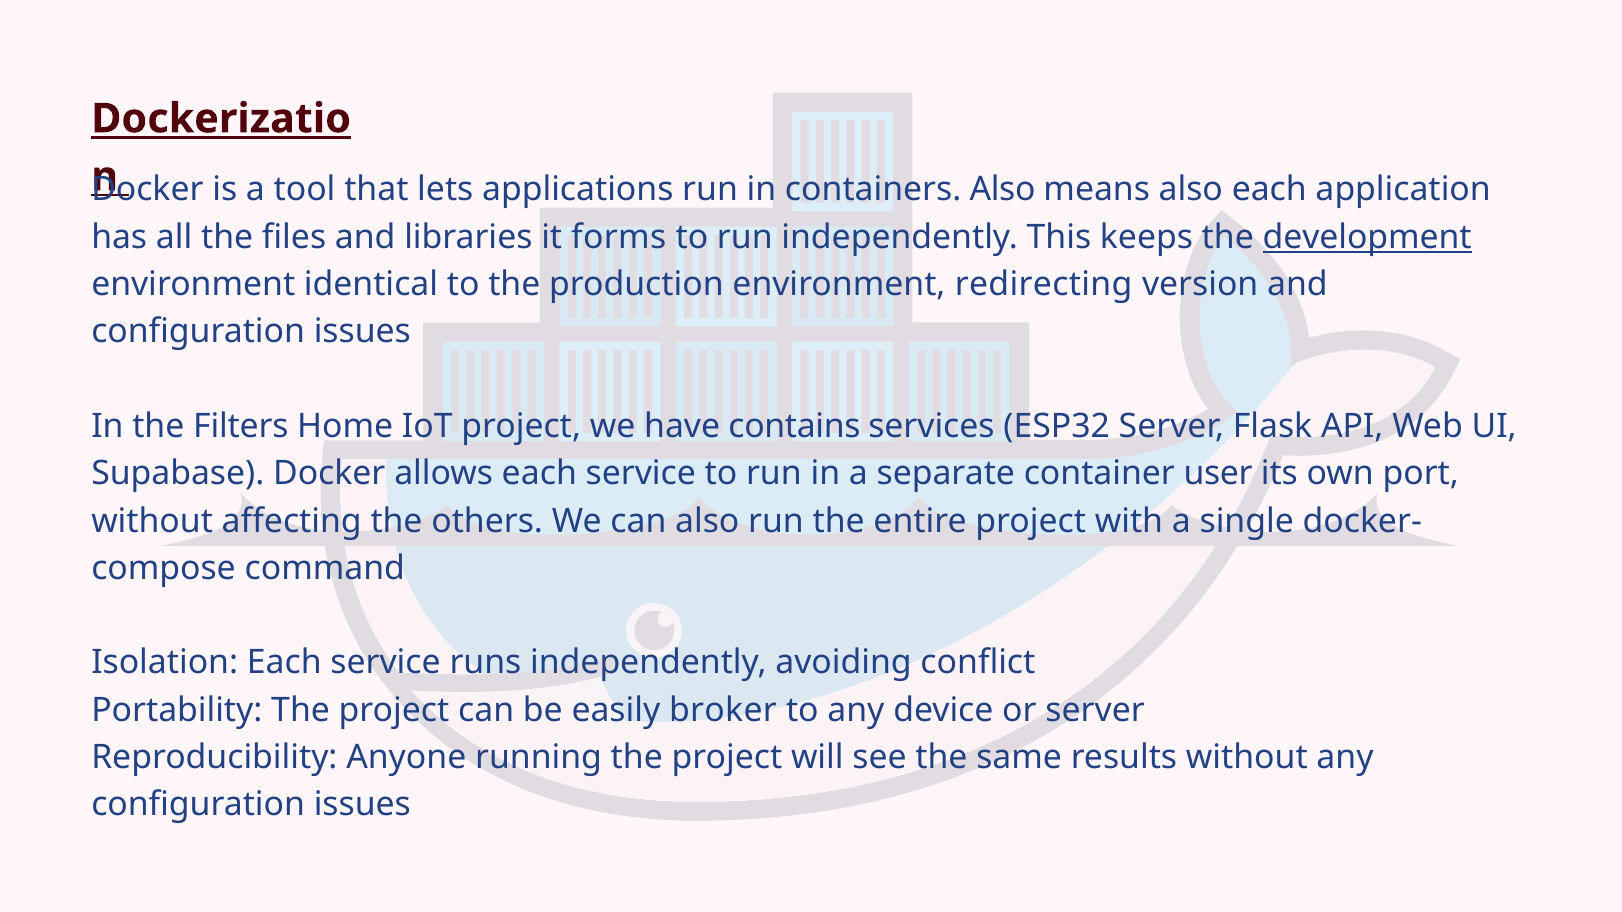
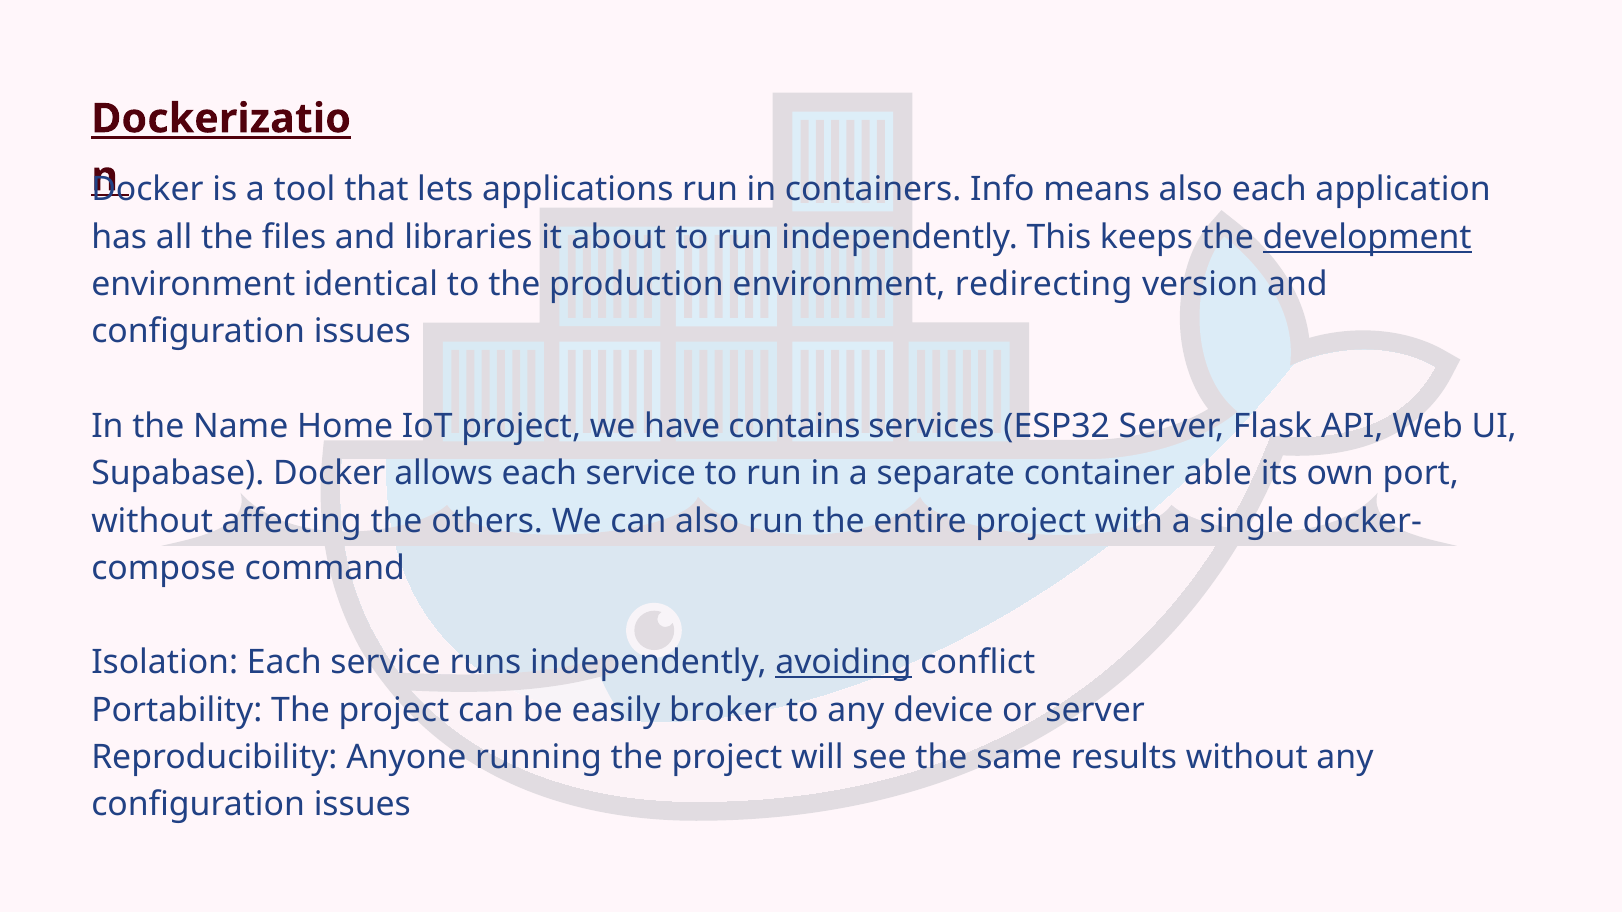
containers Also: Also -> Info
forms: forms -> about
Filters: Filters -> Name
user: user -> able
avoiding underline: none -> present
